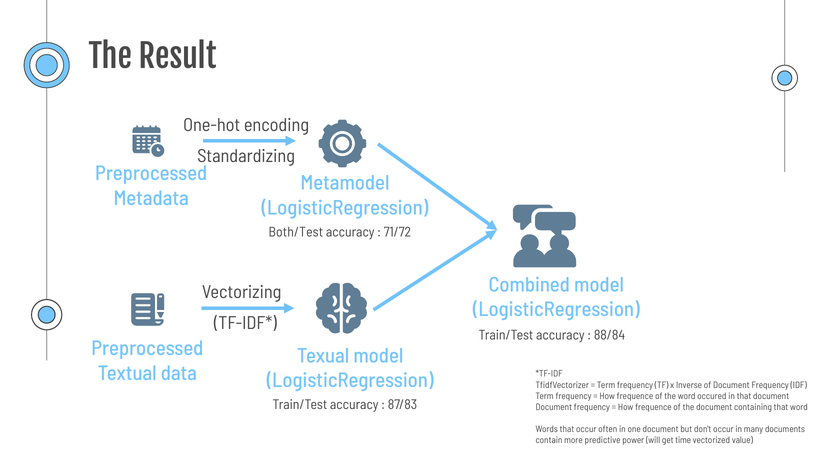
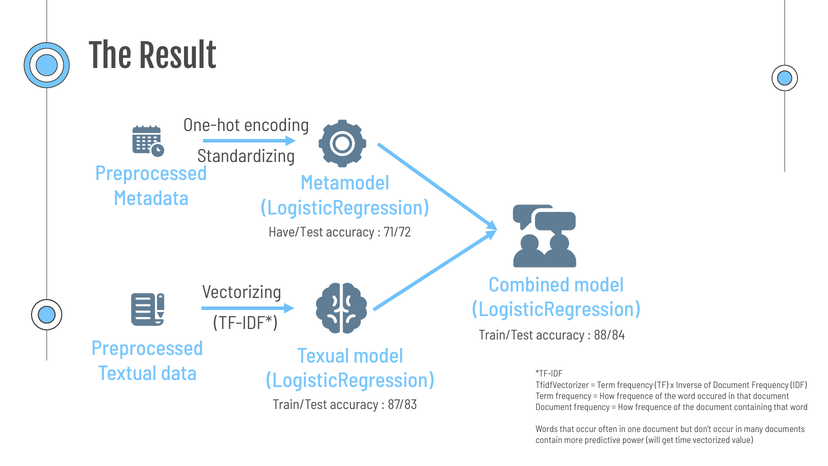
Both/Test: Both/Test -> Have/Test
